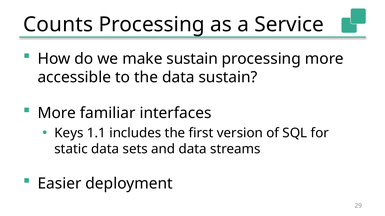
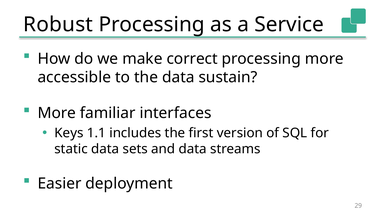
Counts: Counts -> Robust
make sustain: sustain -> correct
